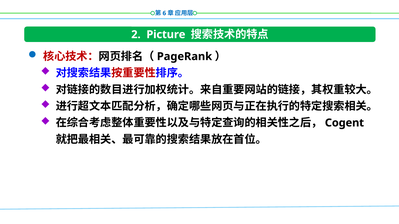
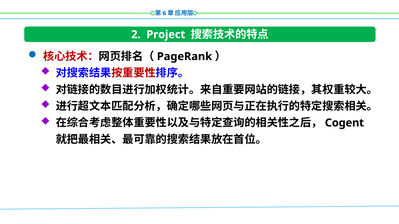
Picture: Picture -> Project
